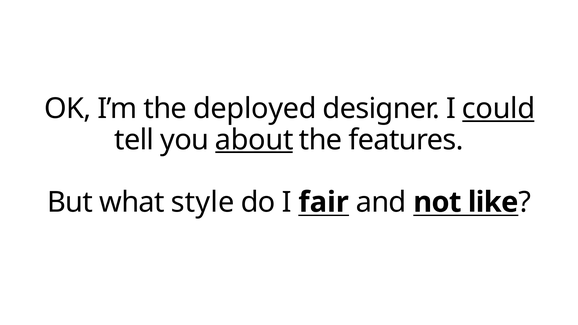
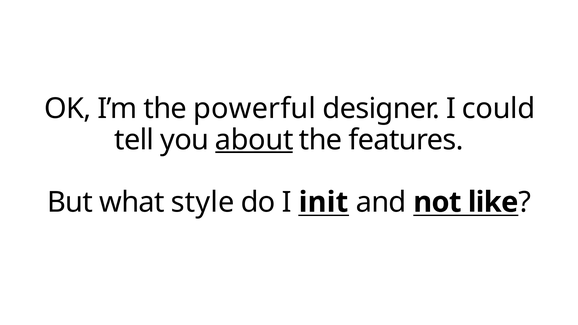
deployed: deployed -> powerful
could underline: present -> none
fair: fair -> init
